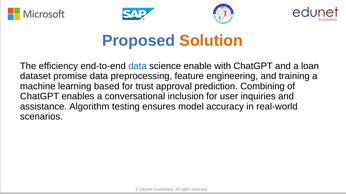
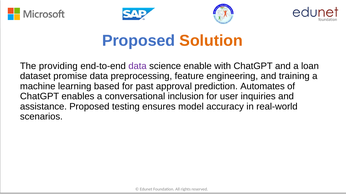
efficiency: efficiency -> providing
data at (137, 66) colour: blue -> purple
trust: trust -> past
Combining: Combining -> Automates
assistance Algorithm: Algorithm -> Proposed
